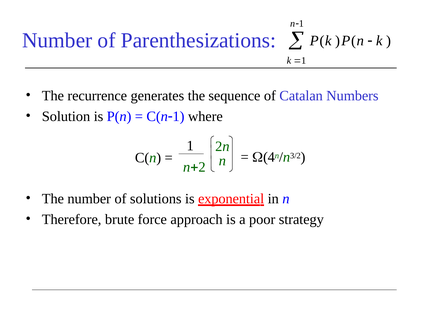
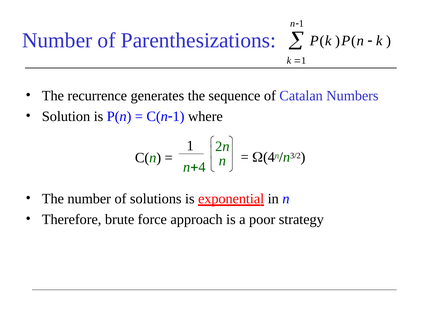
2 at (202, 167): 2 -> 4
